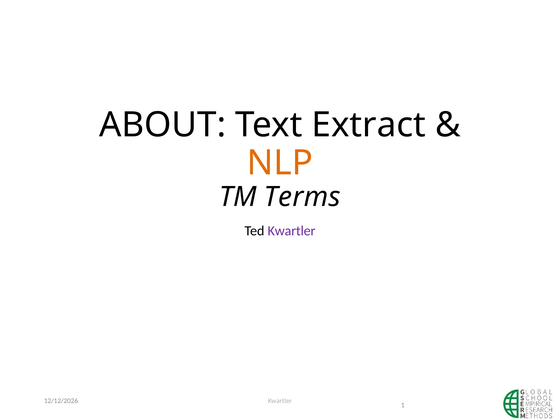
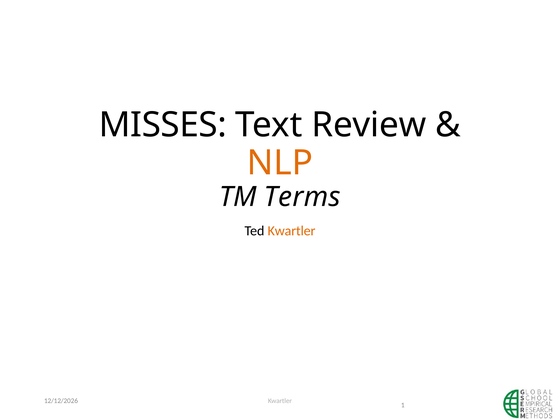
ABOUT: ABOUT -> MISSES
Extract: Extract -> Review
Kwartler at (292, 231) colour: purple -> orange
